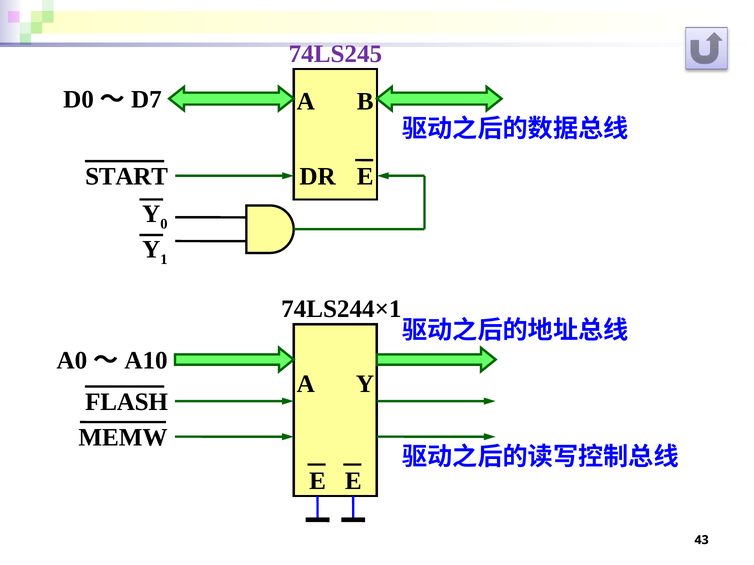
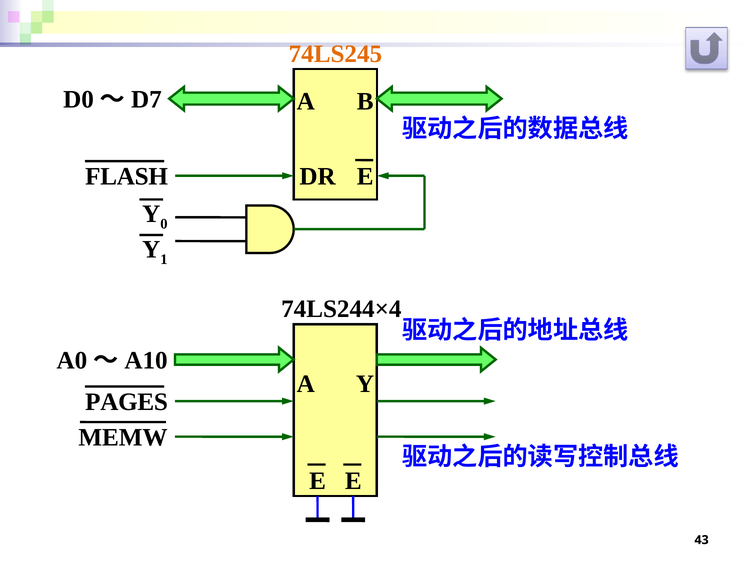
74LS245 colour: purple -> orange
START: START -> FLASH
74LS244×1: 74LS244×1 -> 74LS244×4
FLASH: FLASH -> PAGES
